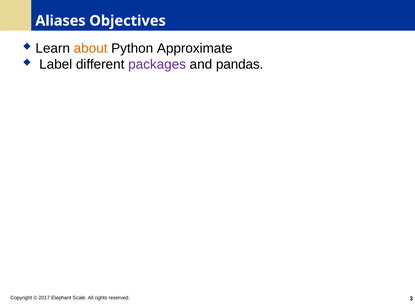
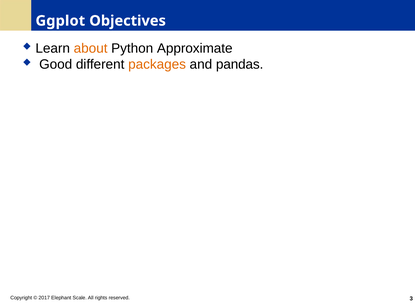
Aliases: Aliases -> Ggplot
Label: Label -> Good
packages colour: purple -> orange
